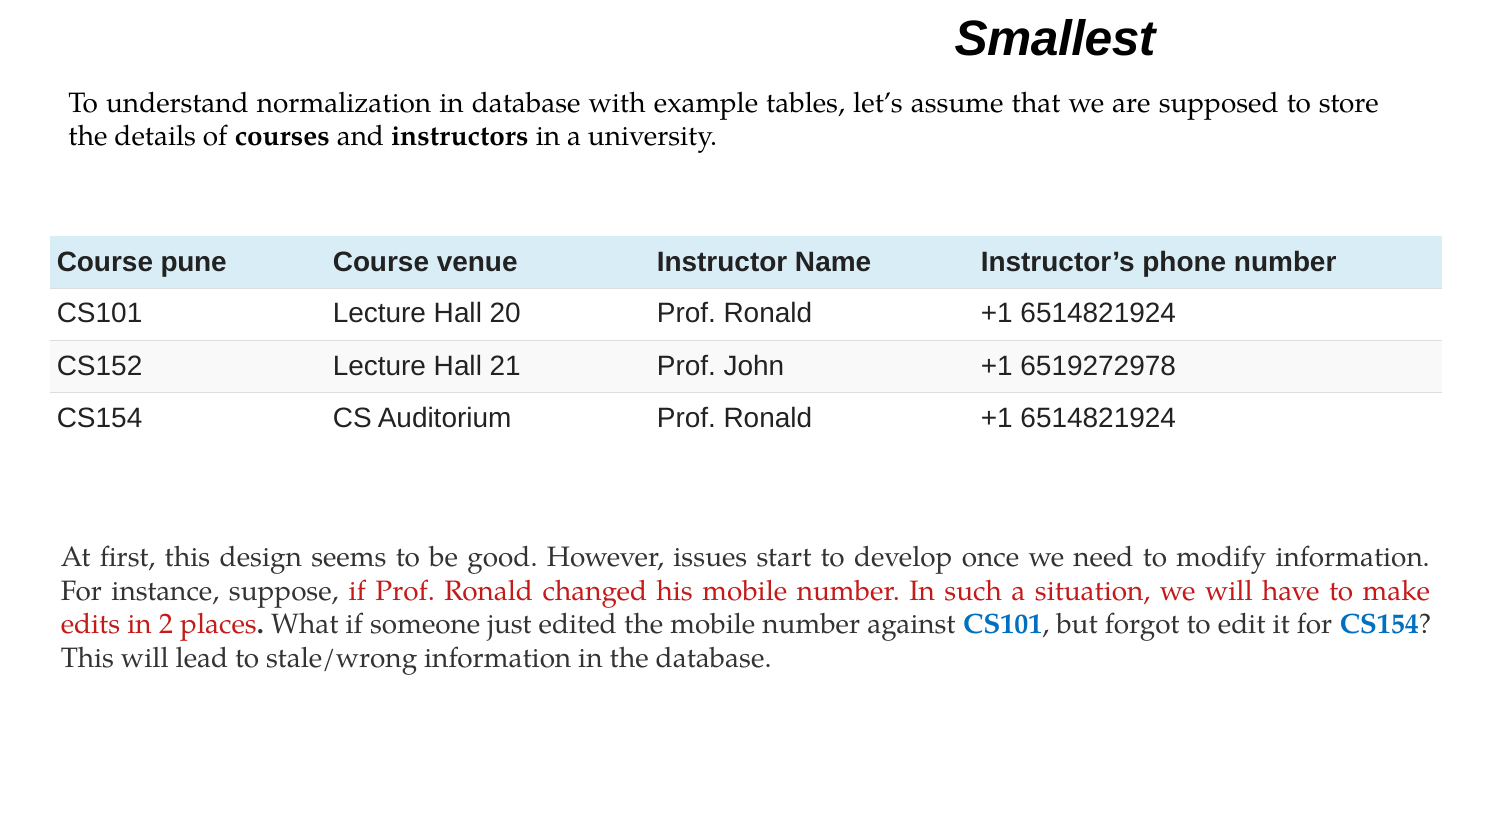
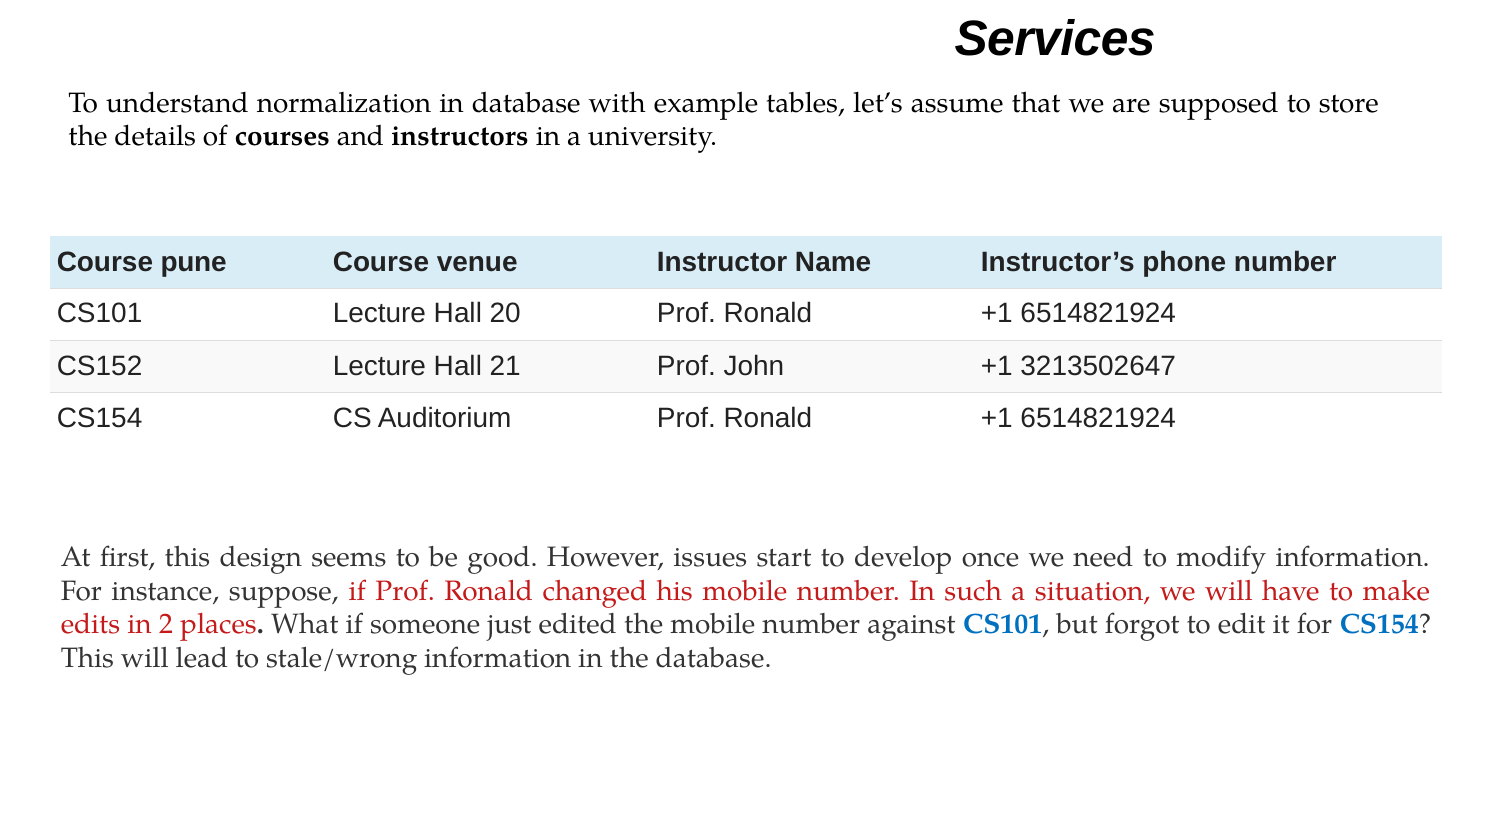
Smallest: Smallest -> Services
6519272978: 6519272978 -> 3213502647
